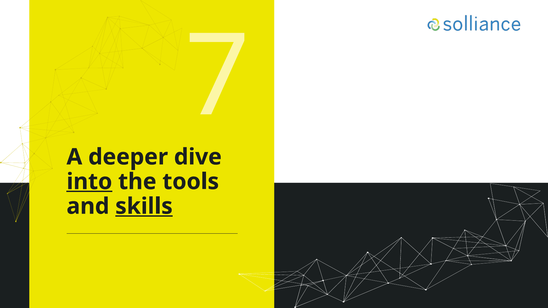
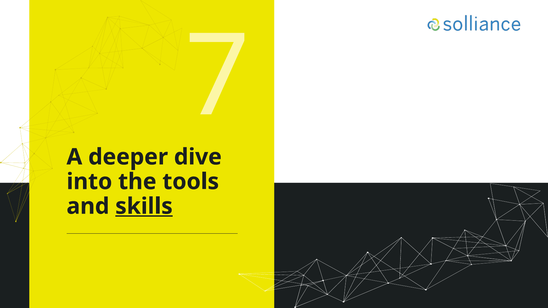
into underline: present -> none
